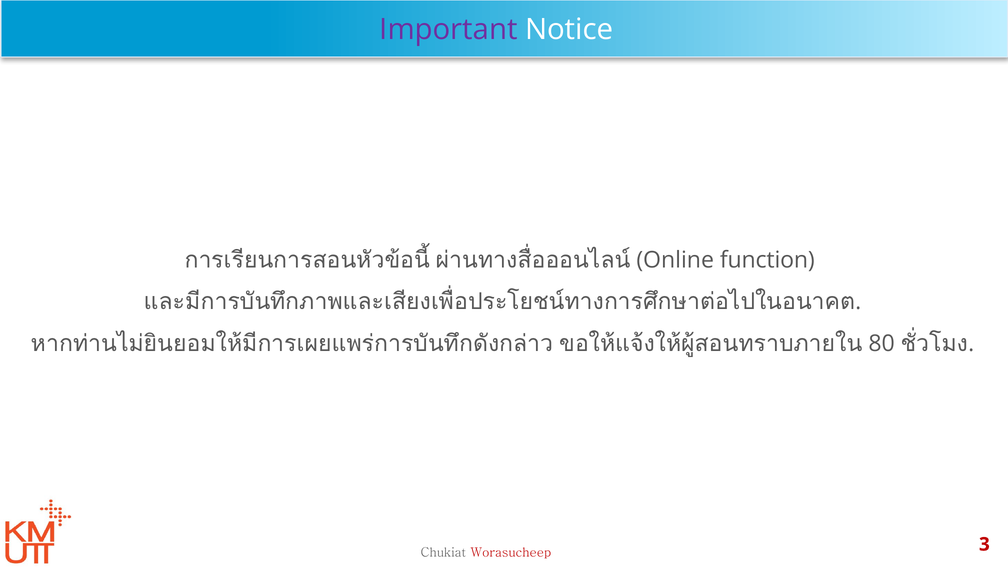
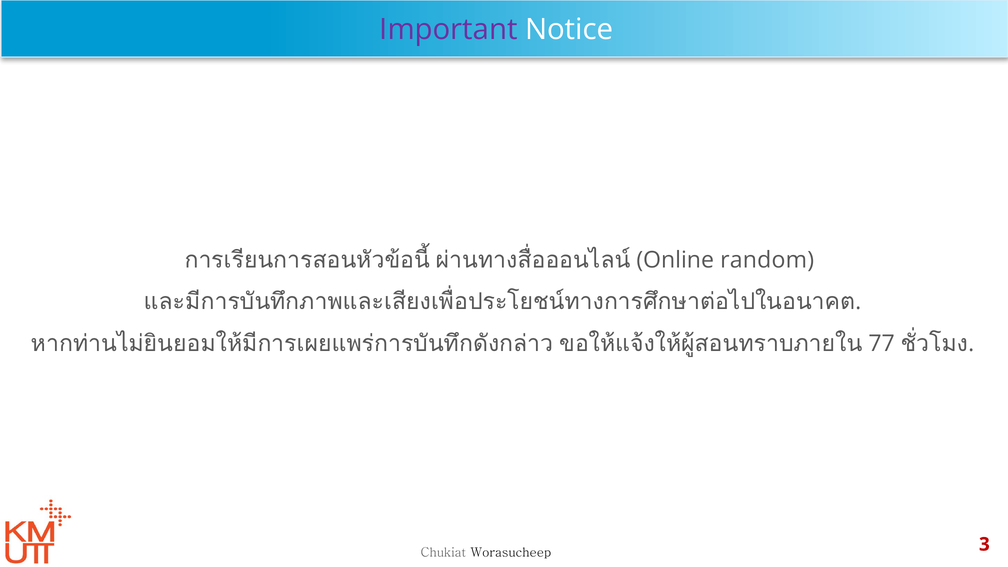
function: function -> random
80: 80 -> 77
Worasucheep colour: red -> black
